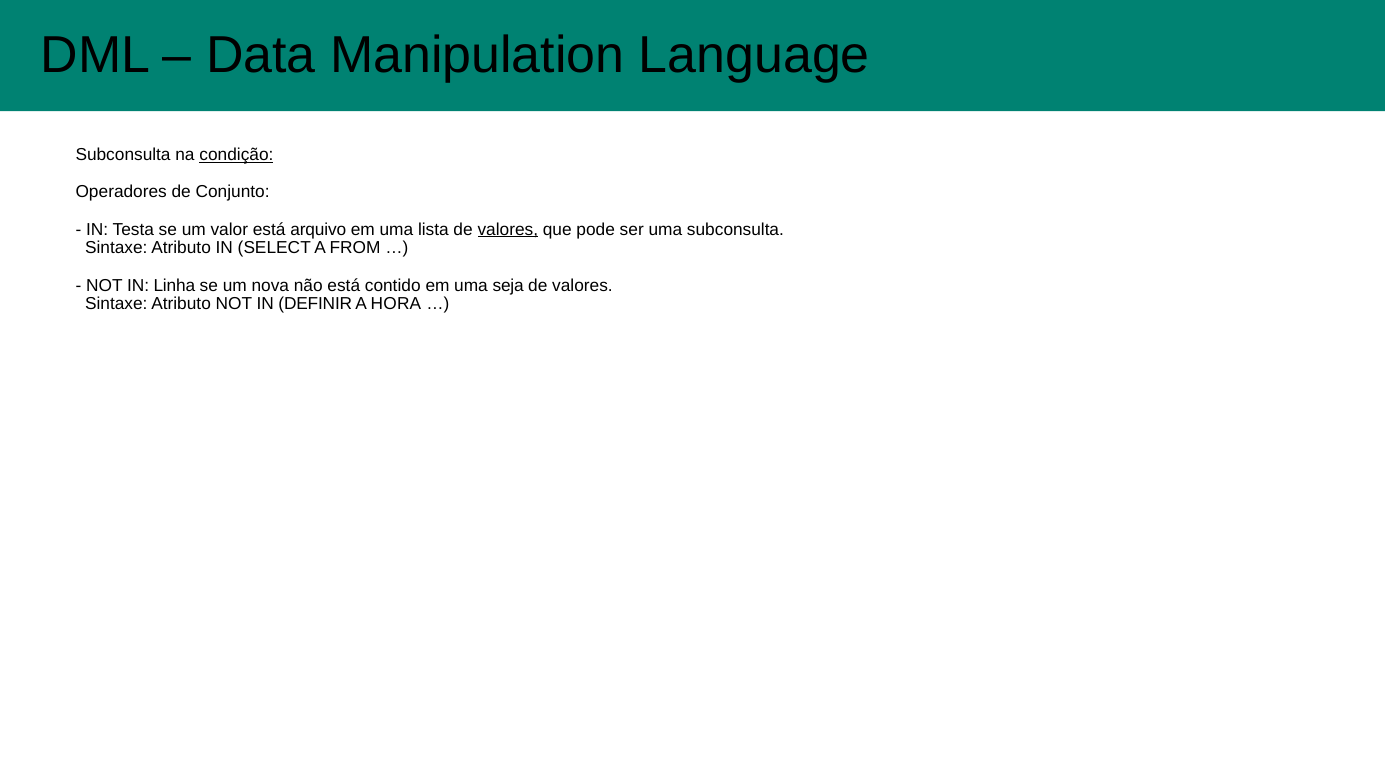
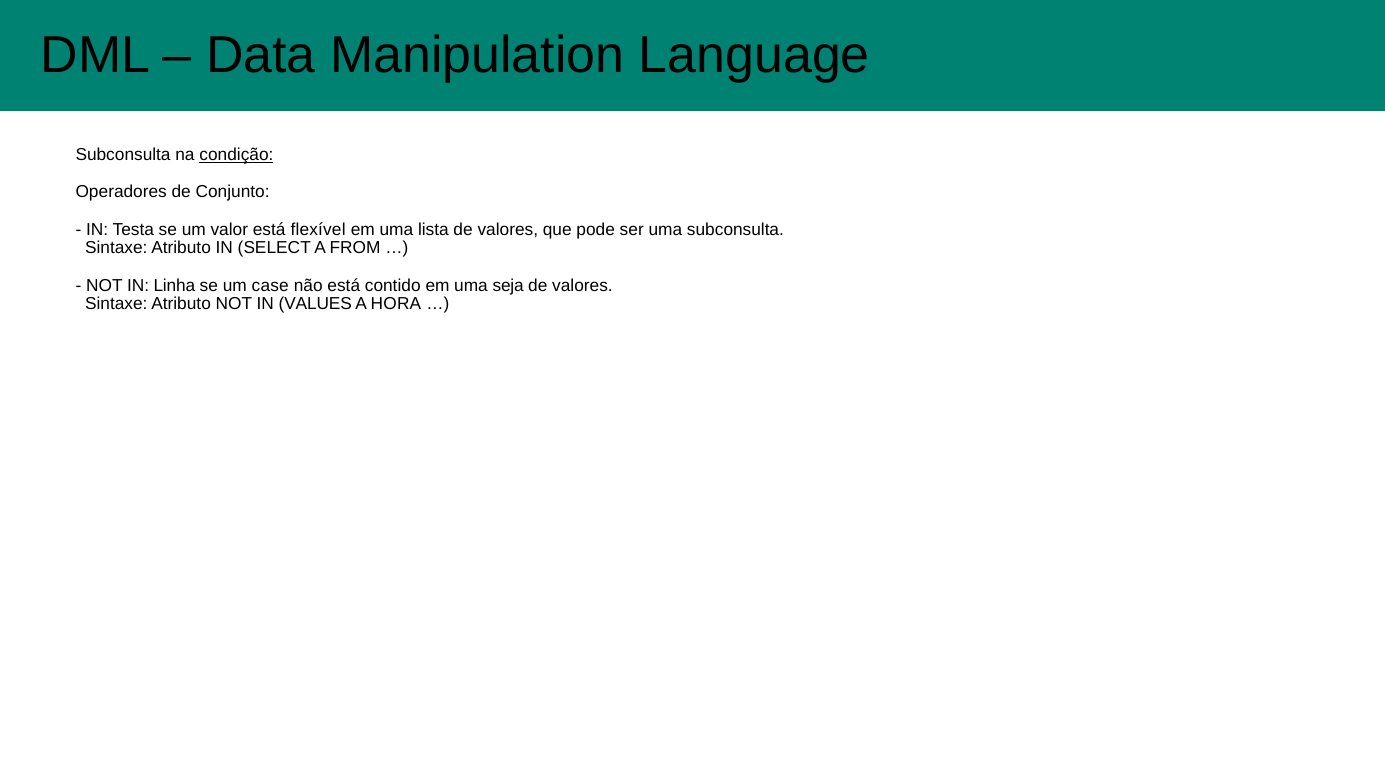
arquivo: arquivo -> flexível
valores at (508, 229) underline: present -> none
nova: nova -> case
DEFINIR: DEFINIR -> VALUES
